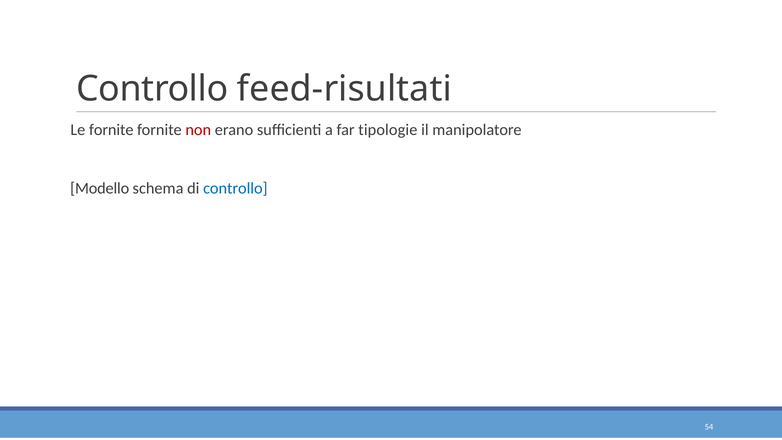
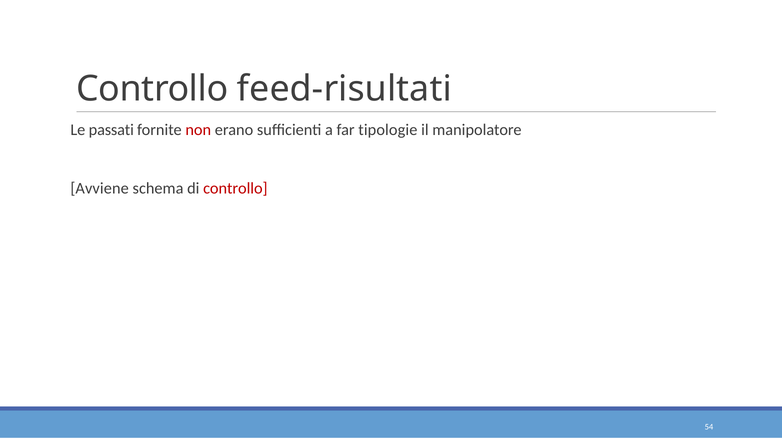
Le fornite: fornite -> passati
Modello: Modello -> Avviene
controllo at (235, 188) colour: blue -> red
